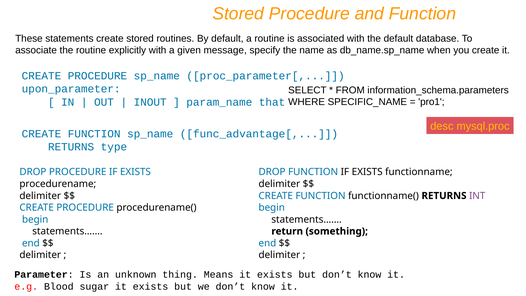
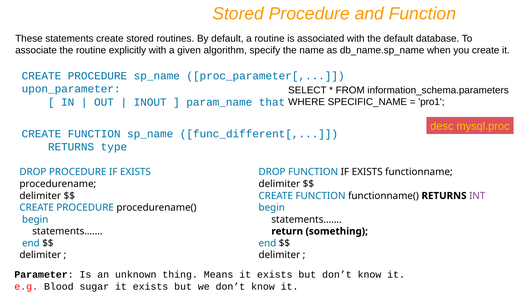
message: message -> algorithm
func_advantage[: func_advantage[ -> func_different[
